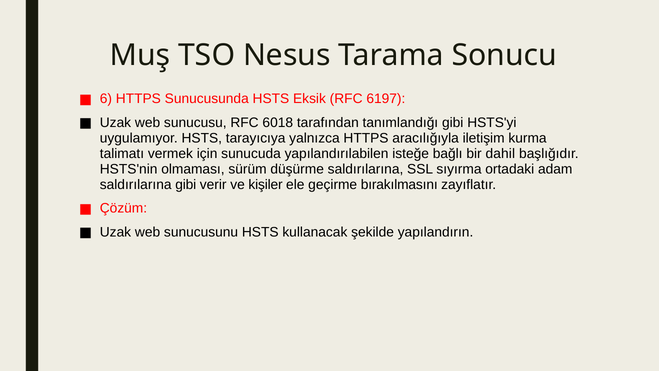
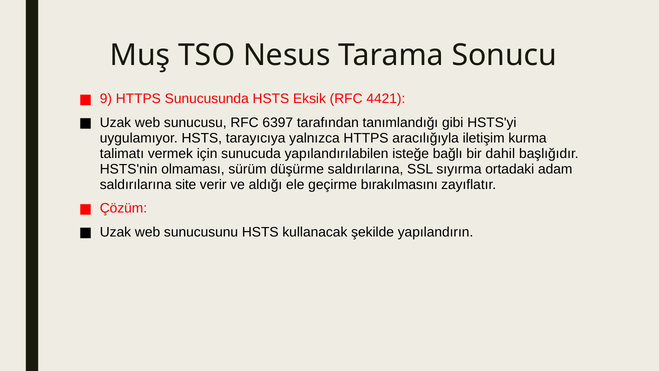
6: 6 -> 9
6197: 6197 -> 4421
6018: 6018 -> 6397
saldırılarına gibi: gibi -> site
kişiler: kişiler -> aldığı
